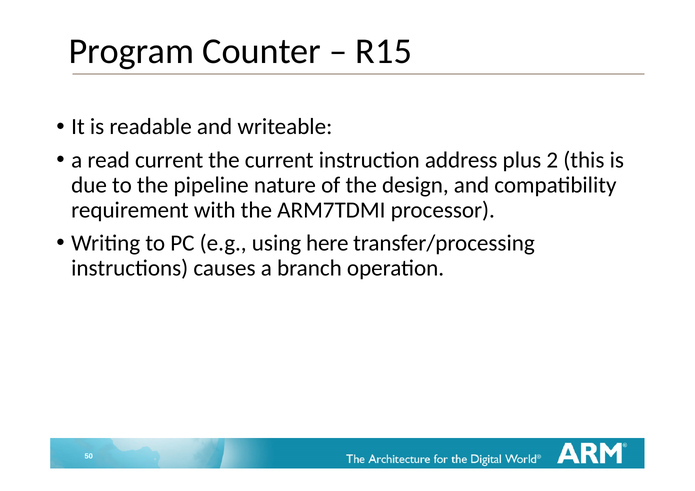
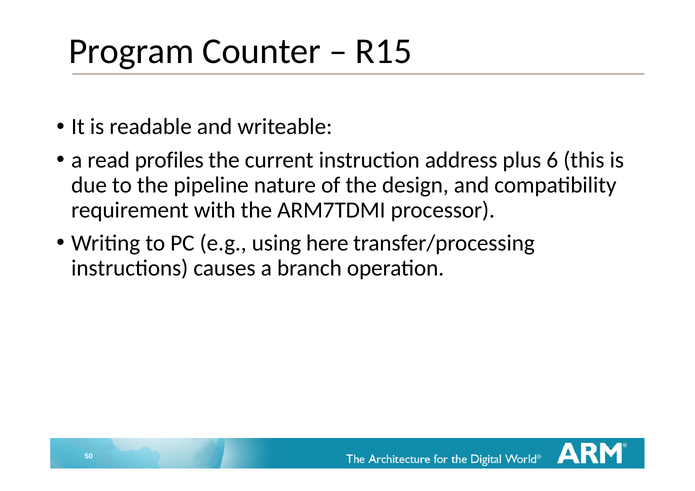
read current: current -> profiles
2: 2 -> 6
